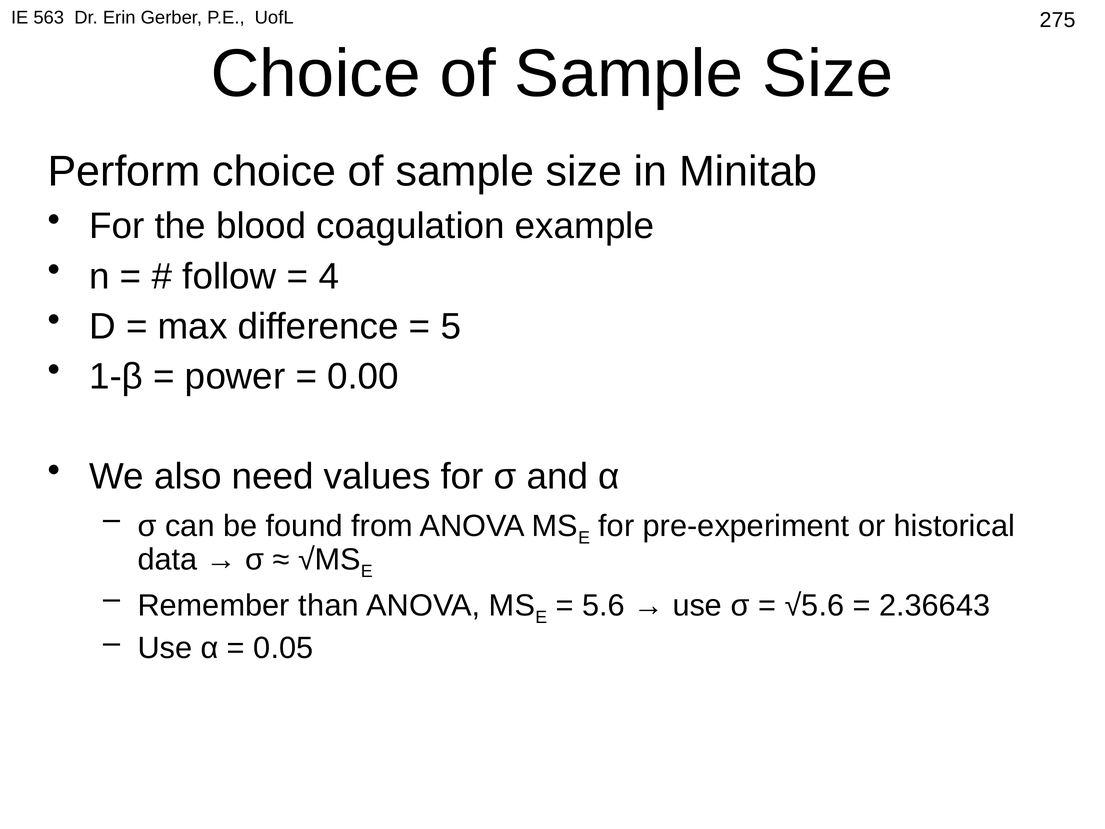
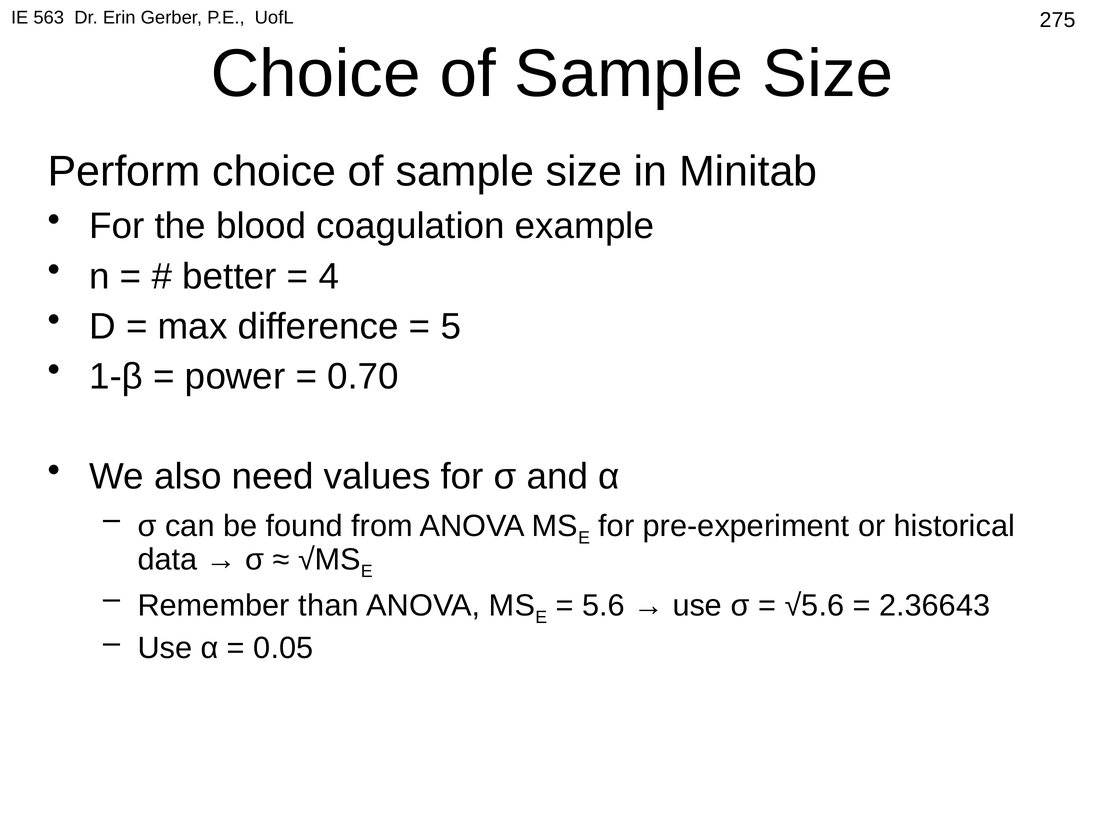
follow: follow -> better
0.00: 0.00 -> 0.70
